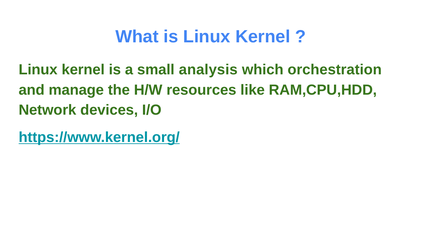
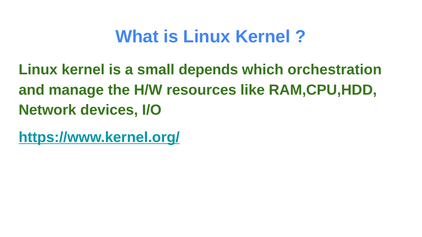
analysis: analysis -> depends
